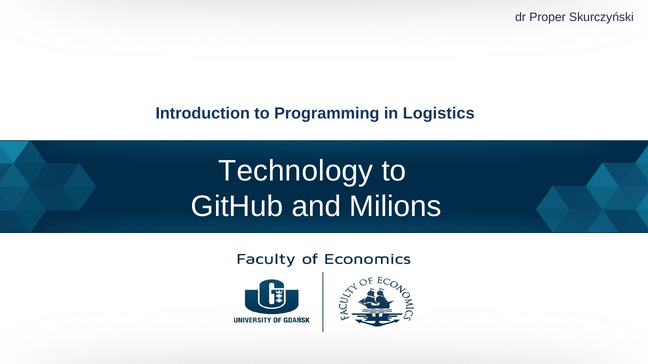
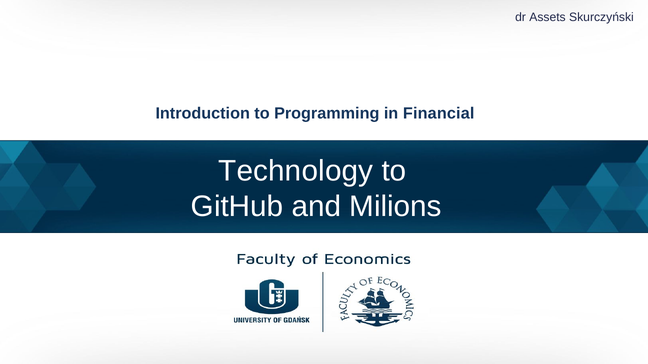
Proper: Proper -> Assets
Logistics: Logistics -> Financial
